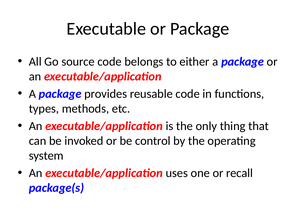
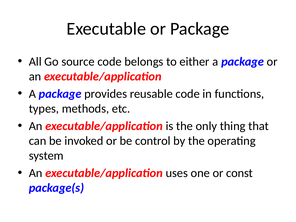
recall: recall -> const
